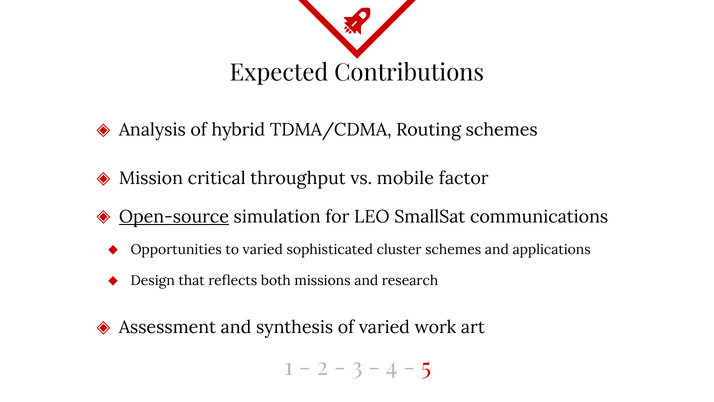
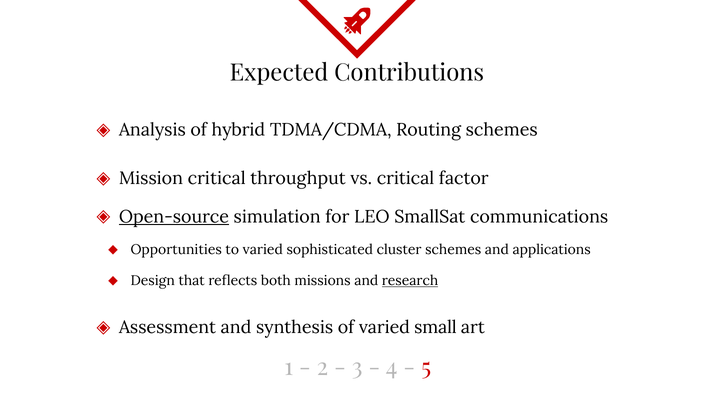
vs mobile: mobile -> critical
research underline: none -> present
work: work -> small
